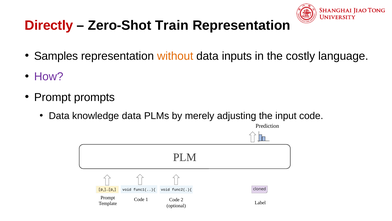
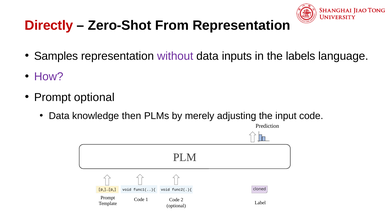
Train: Train -> From
without colour: orange -> purple
costly: costly -> labels
Prompt prompts: prompts -> optional
knowledge data: data -> then
